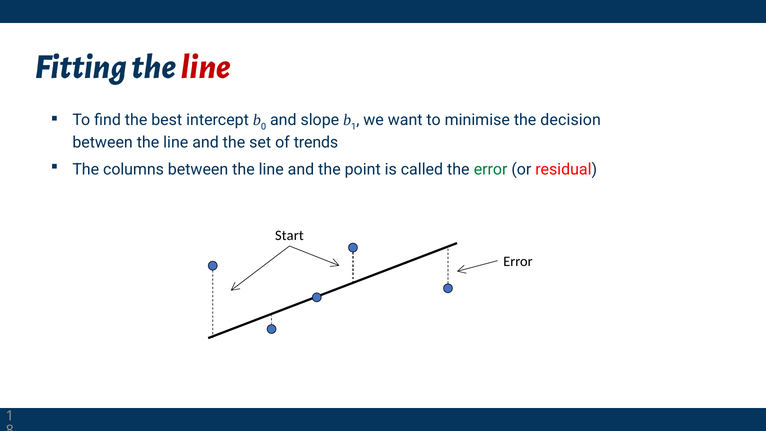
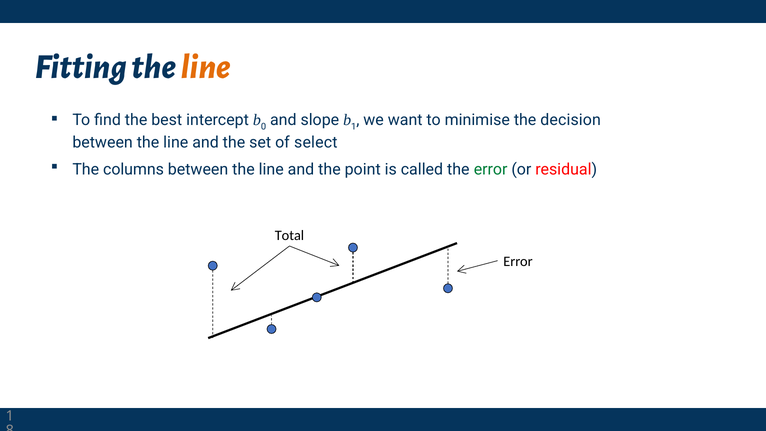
line at (206, 67) colour: red -> orange
trends: trends -> select
Start: Start -> Total
